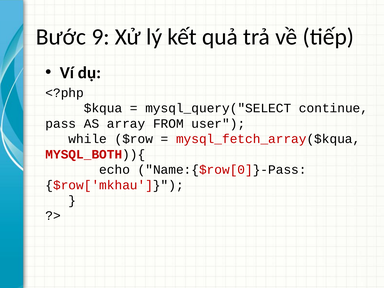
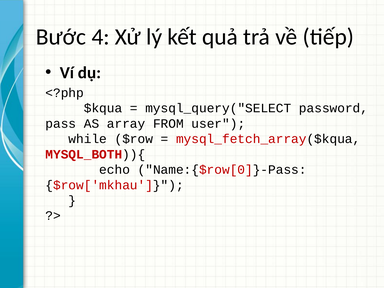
9: 9 -> 4
continue: continue -> password
